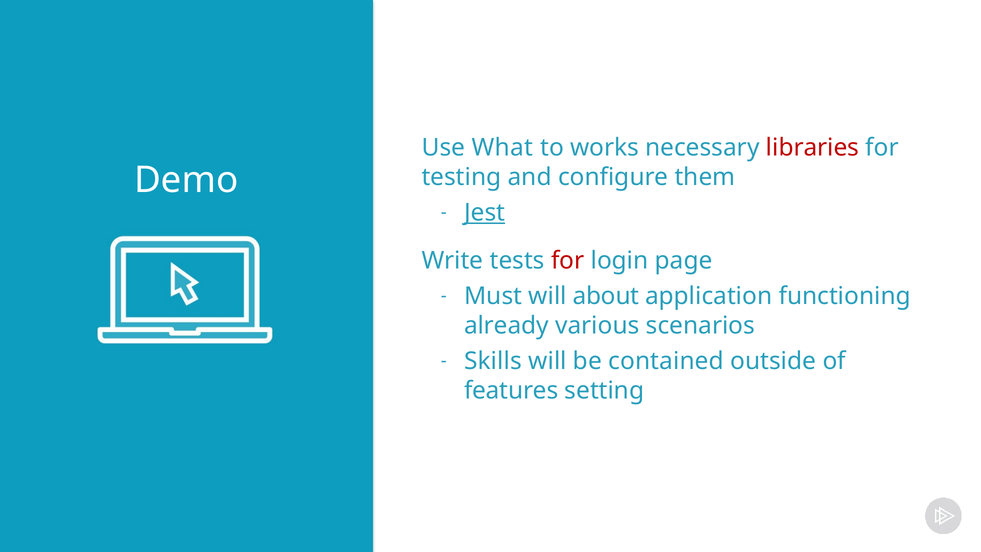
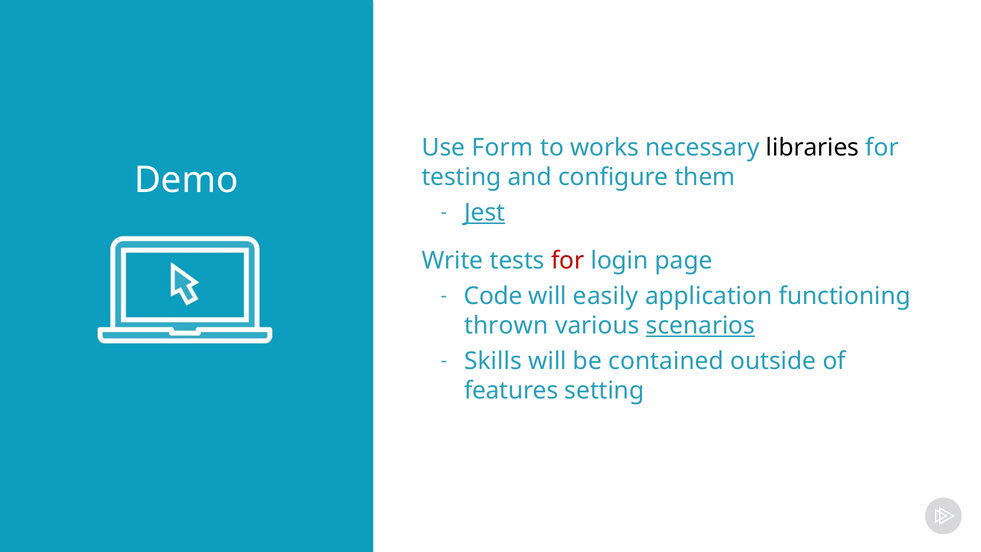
What: What -> Form
libraries colour: red -> black
Must: Must -> Code
about: about -> easily
already: already -> thrown
scenarios underline: none -> present
